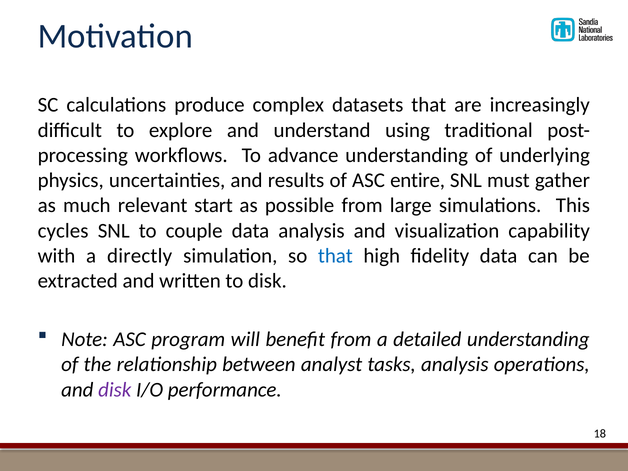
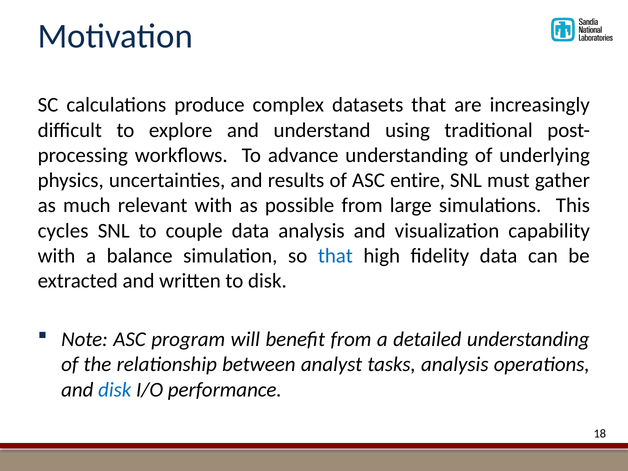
relevant start: start -> with
directly: directly -> balance
disk at (115, 390) colour: purple -> blue
